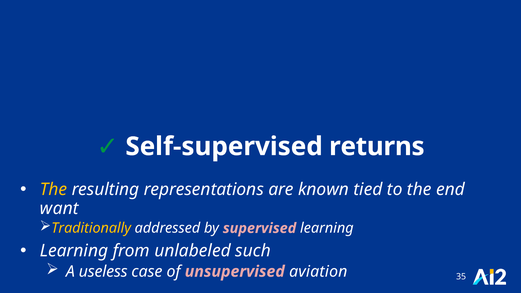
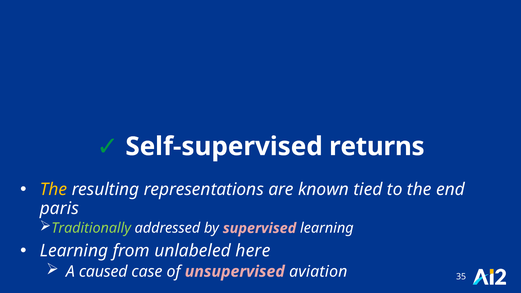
want: want -> paris
Traditionally colour: yellow -> light green
such: such -> here
useless: useless -> caused
